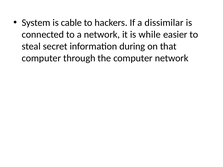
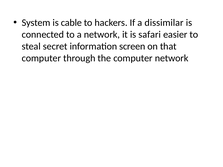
while: while -> safari
during: during -> screen
